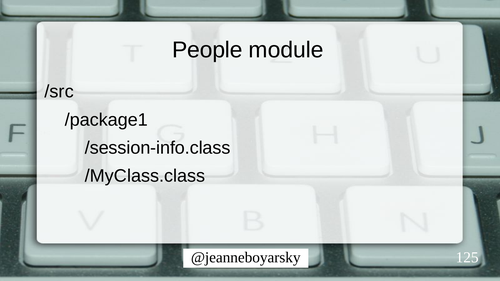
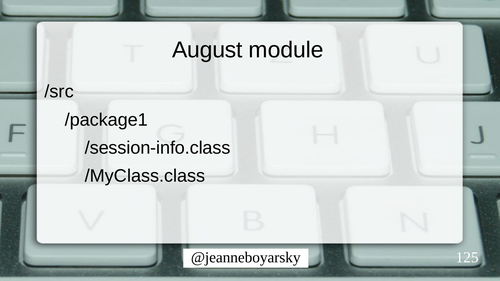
People: People -> August
